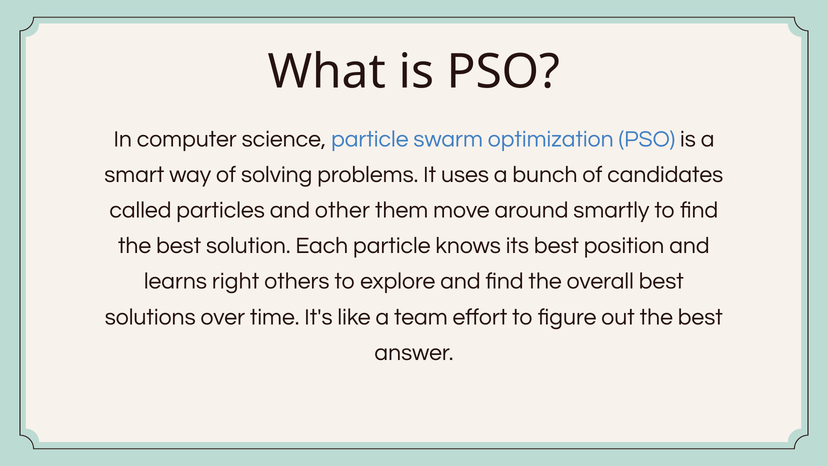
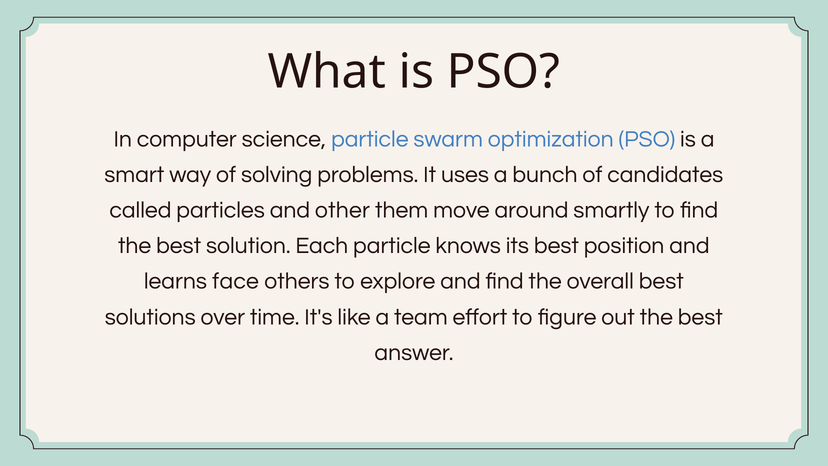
right: right -> face
